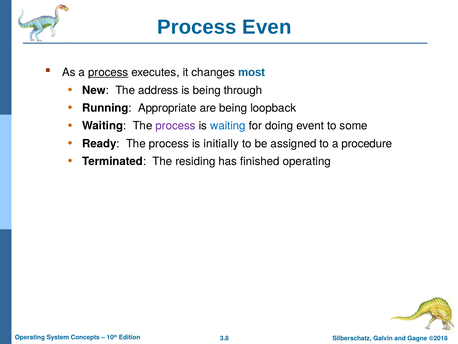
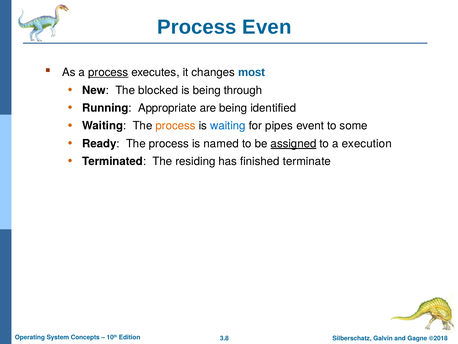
address: address -> blocked
loopback: loopback -> identified
process at (176, 126) colour: purple -> orange
doing: doing -> pipes
initially: initially -> named
assigned underline: none -> present
procedure: procedure -> execution
finished operating: operating -> terminate
